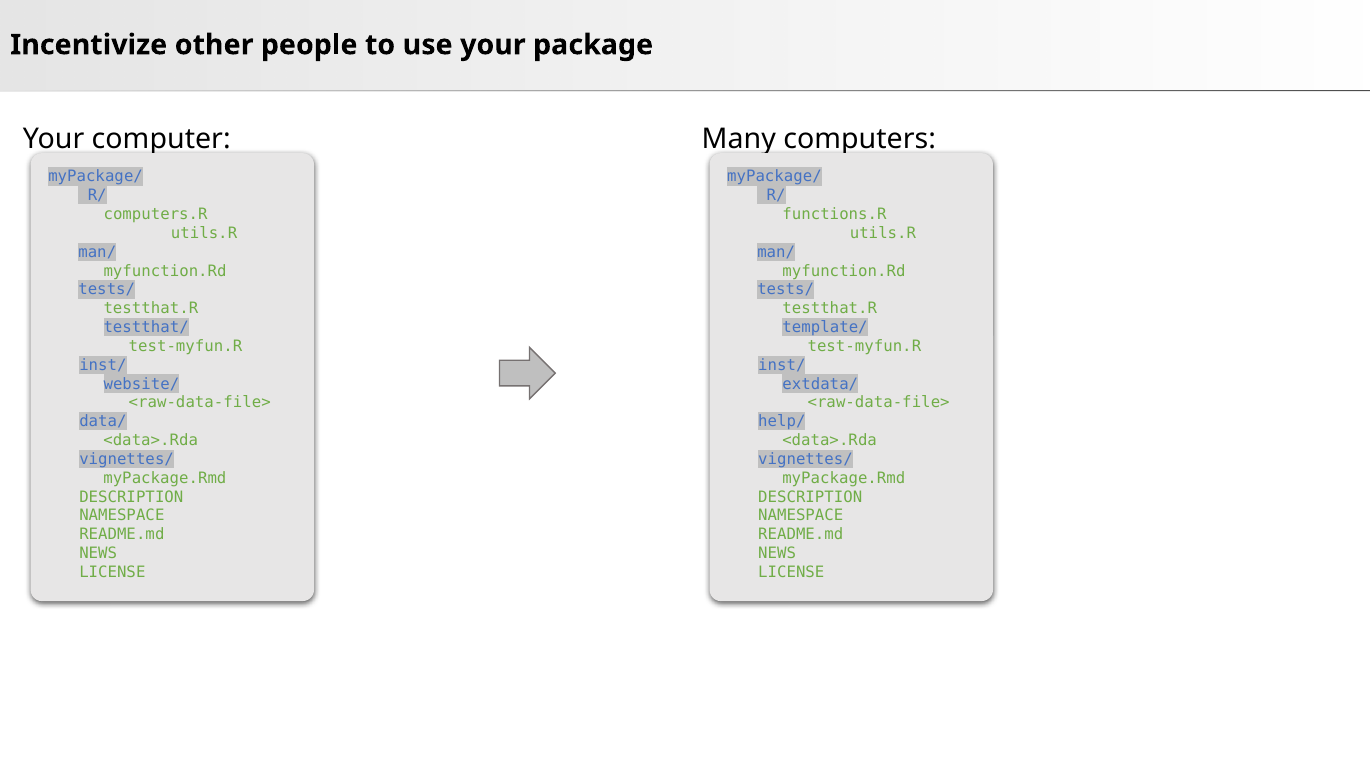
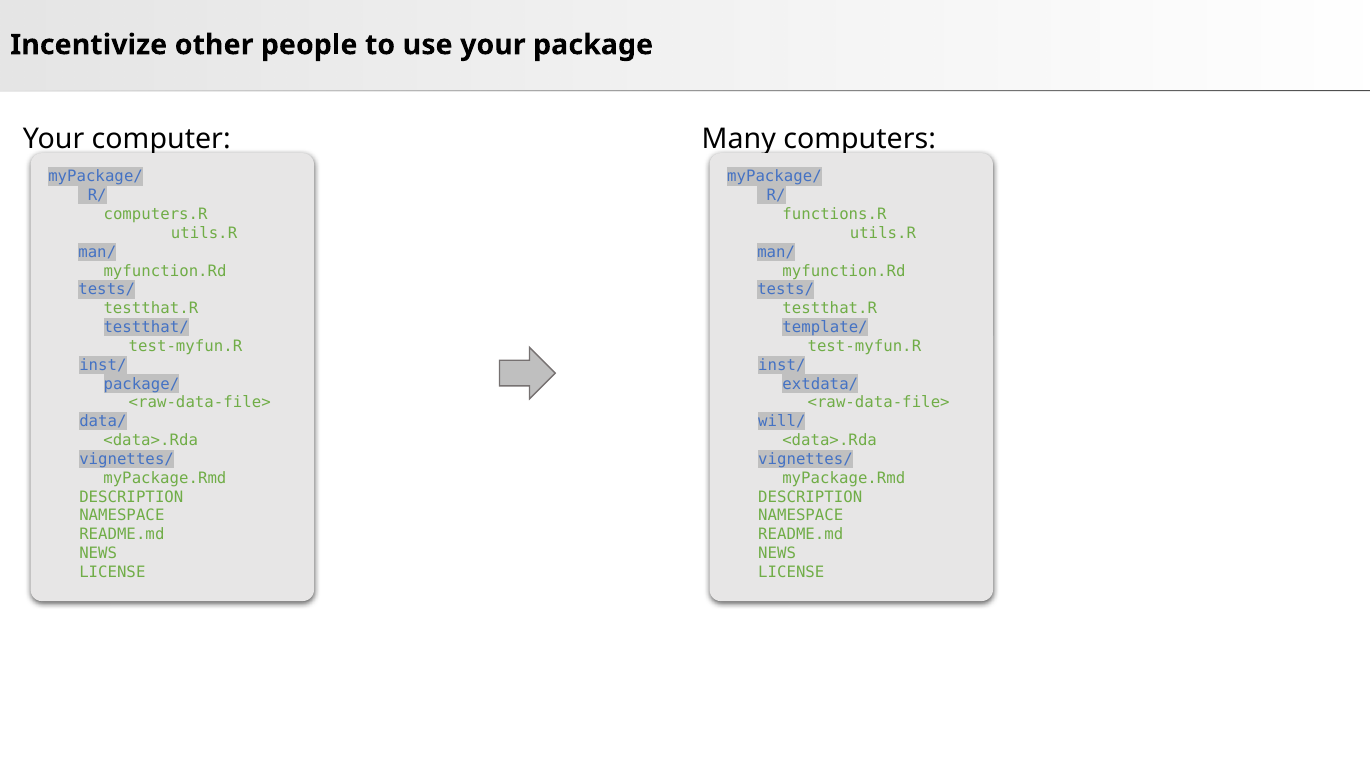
website/: website/ -> package/
help/: help/ -> will/
